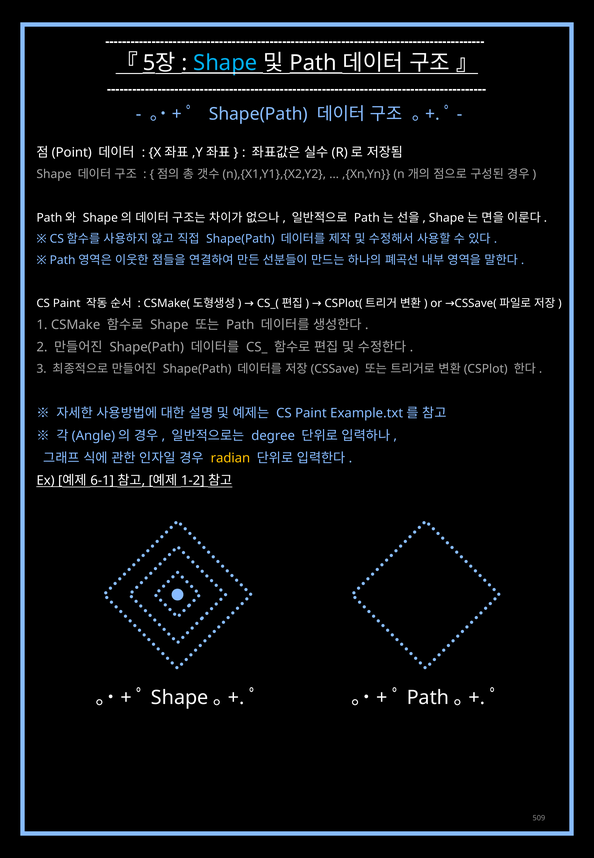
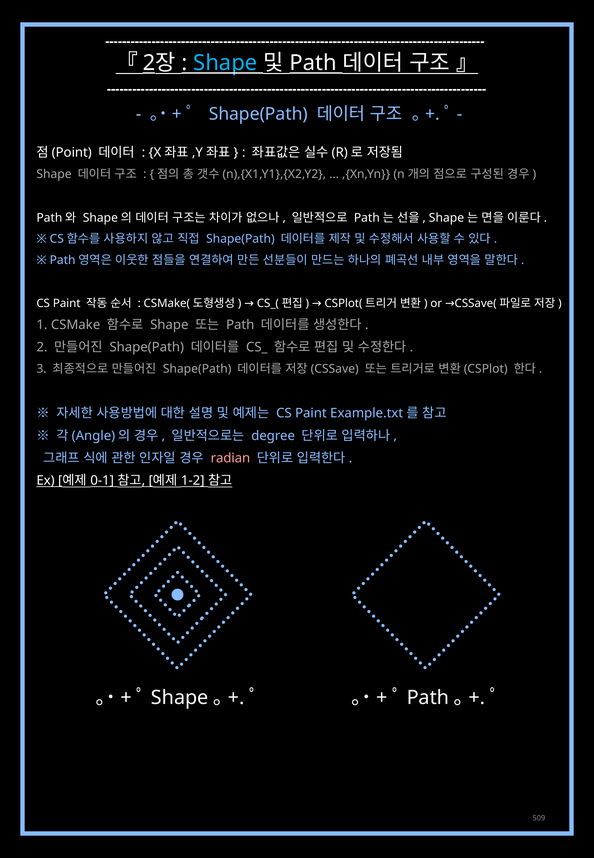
5 at (149, 63): 5 -> 2
radian colour: yellow -> pink
6-1: 6-1 -> 0-1
